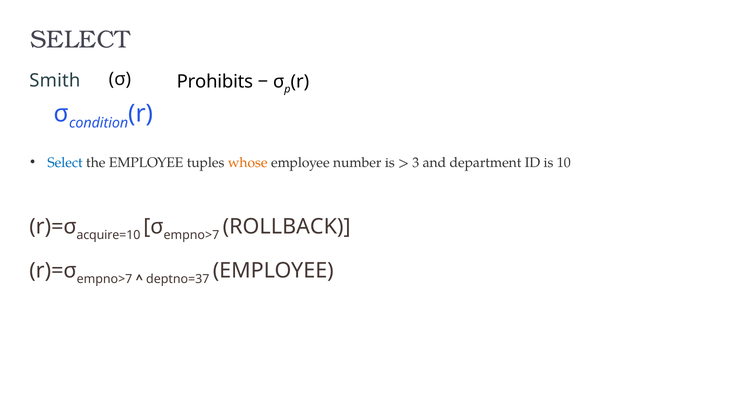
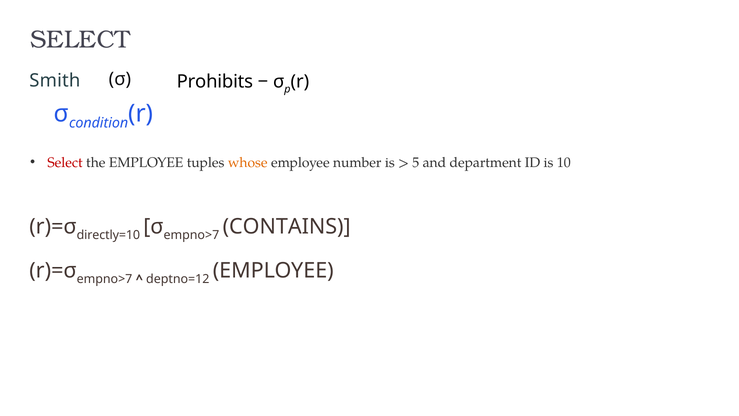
Select at (65, 163) colour: blue -> red
3: 3 -> 5
acquire=10: acquire=10 -> directly=10
ROLLBACK: ROLLBACK -> CONTAINS
deptno=37: deptno=37 -> deptno=12
